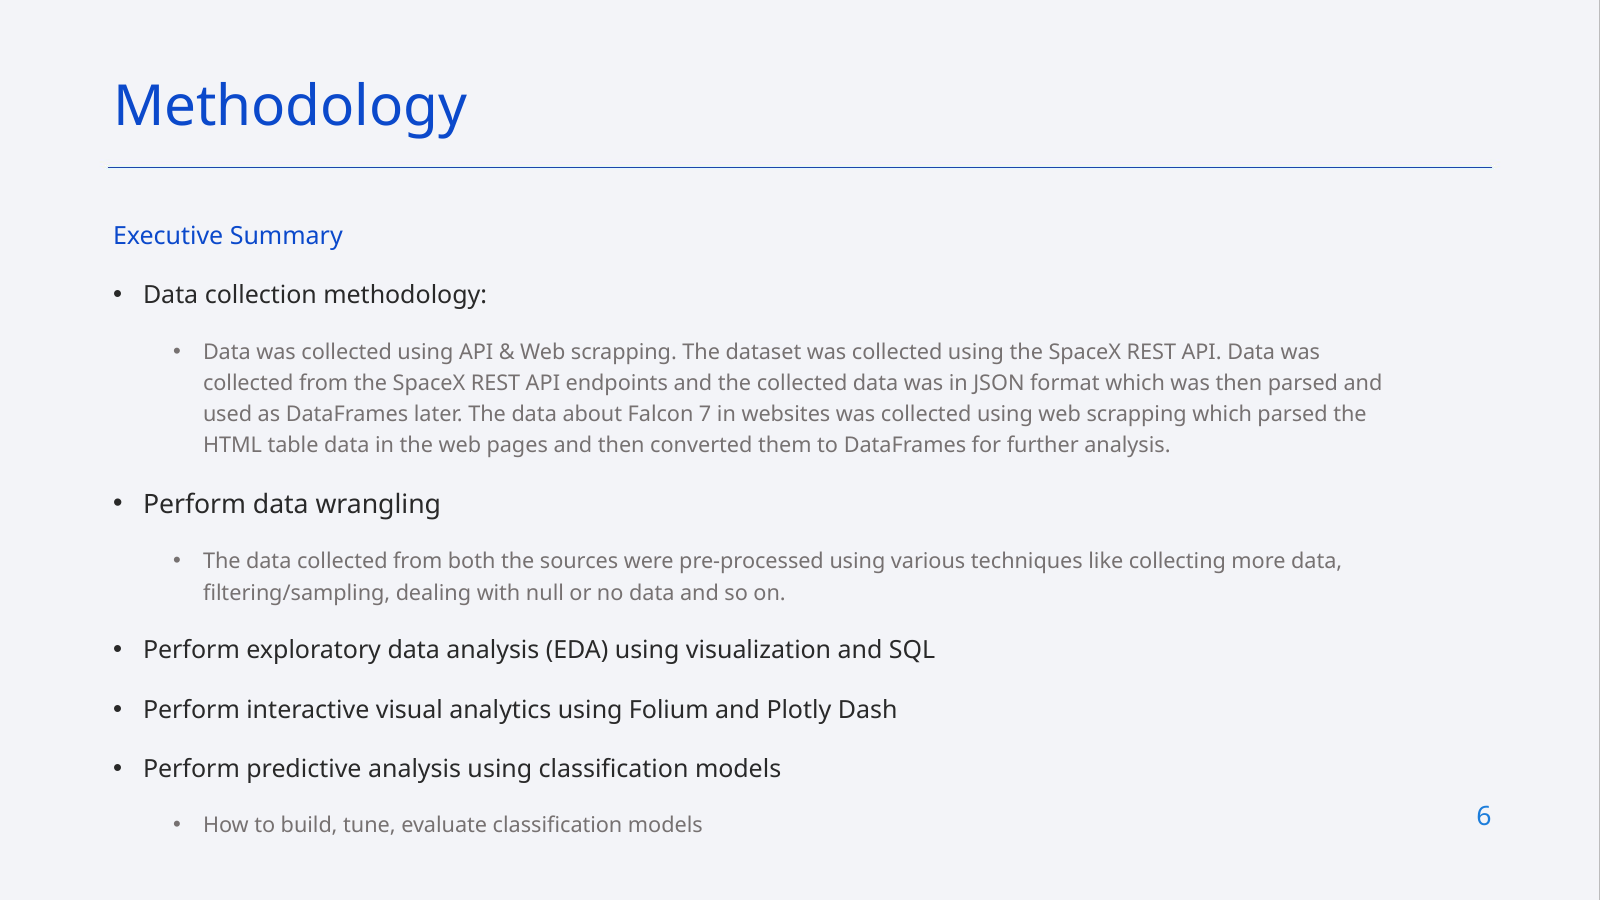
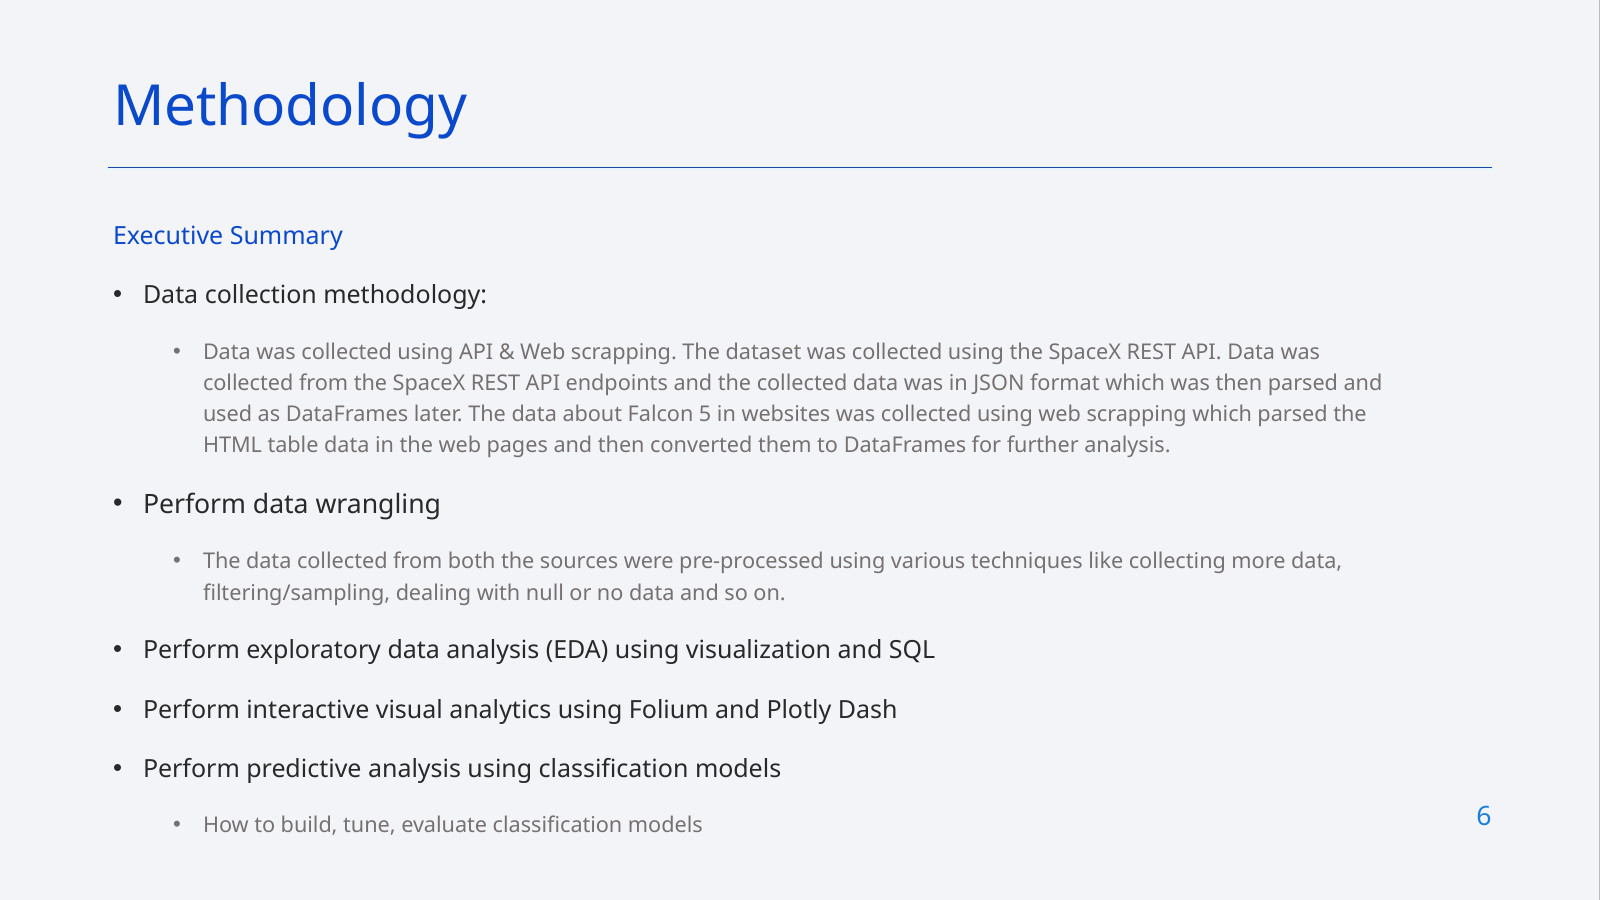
7: 7 -> 5
